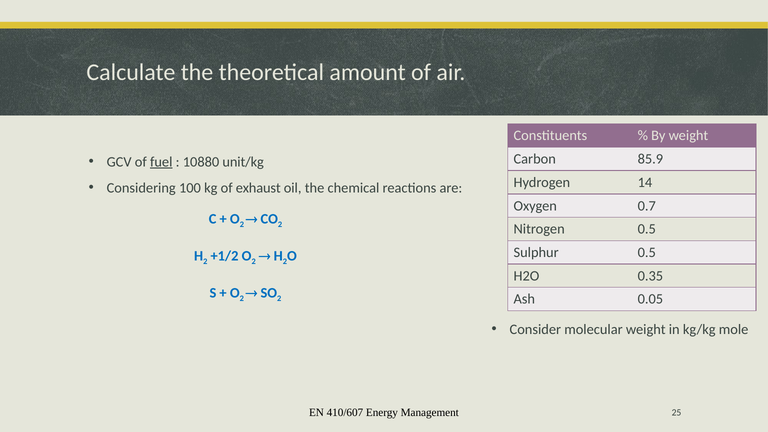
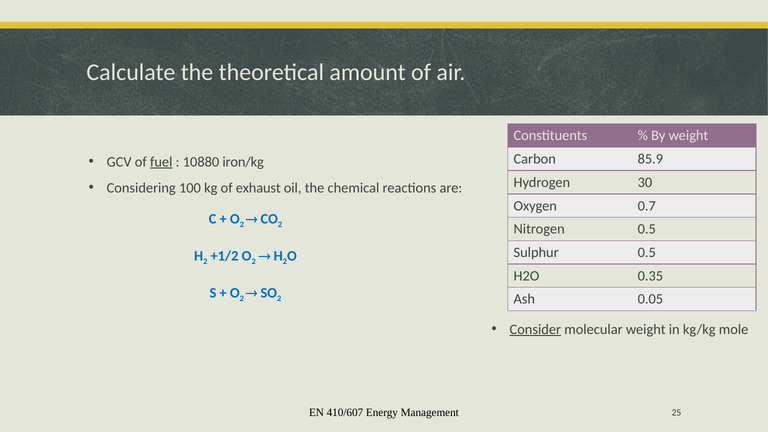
unit/kg: unit/kg -> iron/kg
14: 14 -> 30
Consider underline: none -> present
